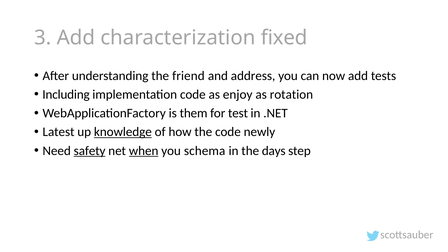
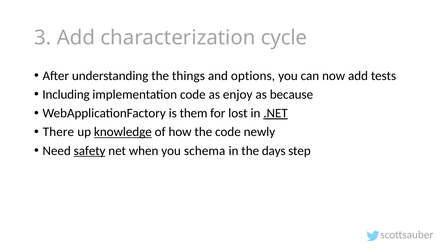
fixed: fixed -> cycle
friend: friend -> things
address: address -> options
rotation: rotation -> because
test: test -> lost
.NET underline: none -> present
Latest: Latest -> There
when underline: present -> none
